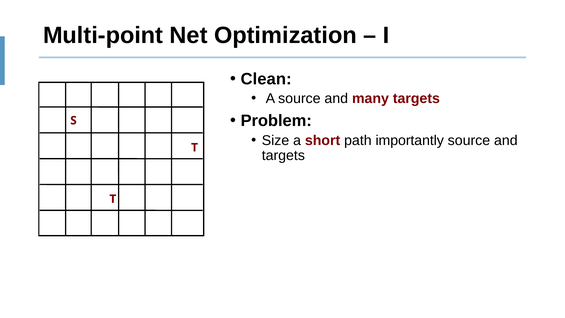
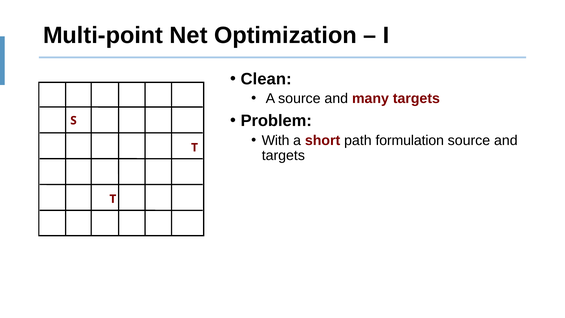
Size: Size -> With
importantly: importantly -> formulation
